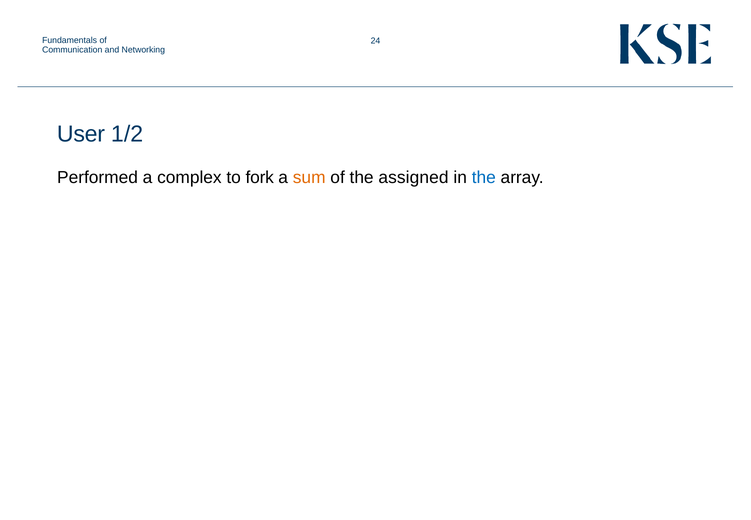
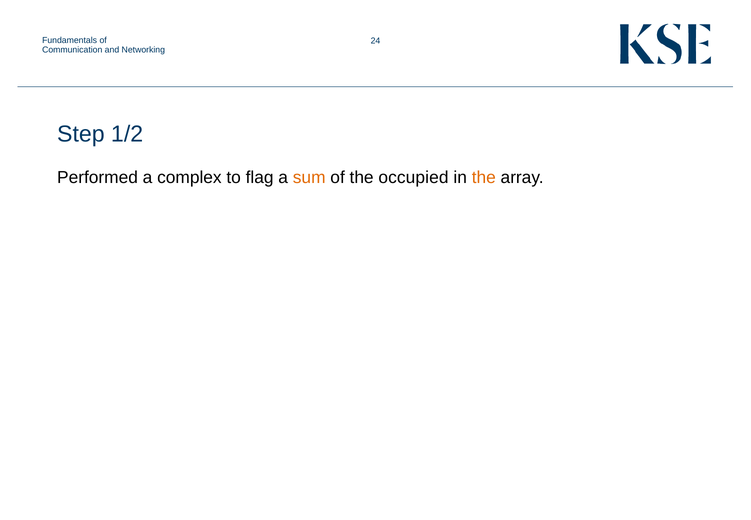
User: User -> Step
fork: fork -> flag
assigned: assigned -> occupied
the at (484, 177) colour: blue -> orange
